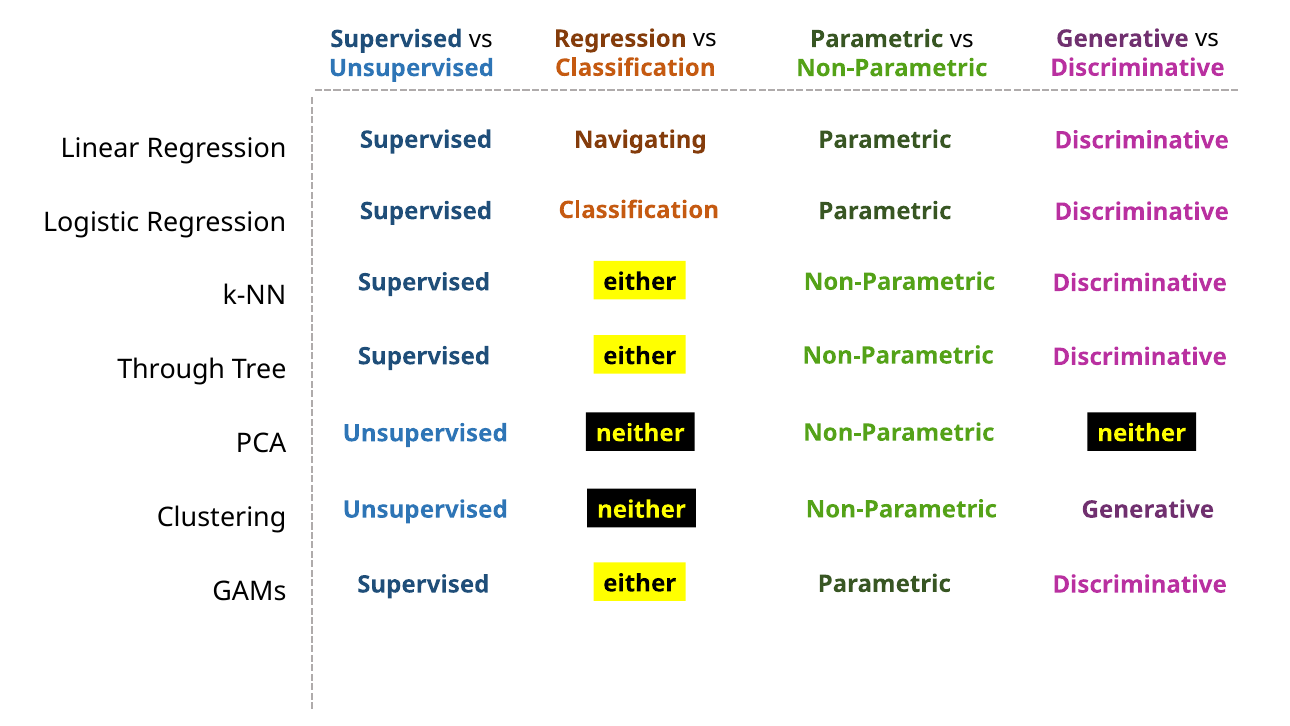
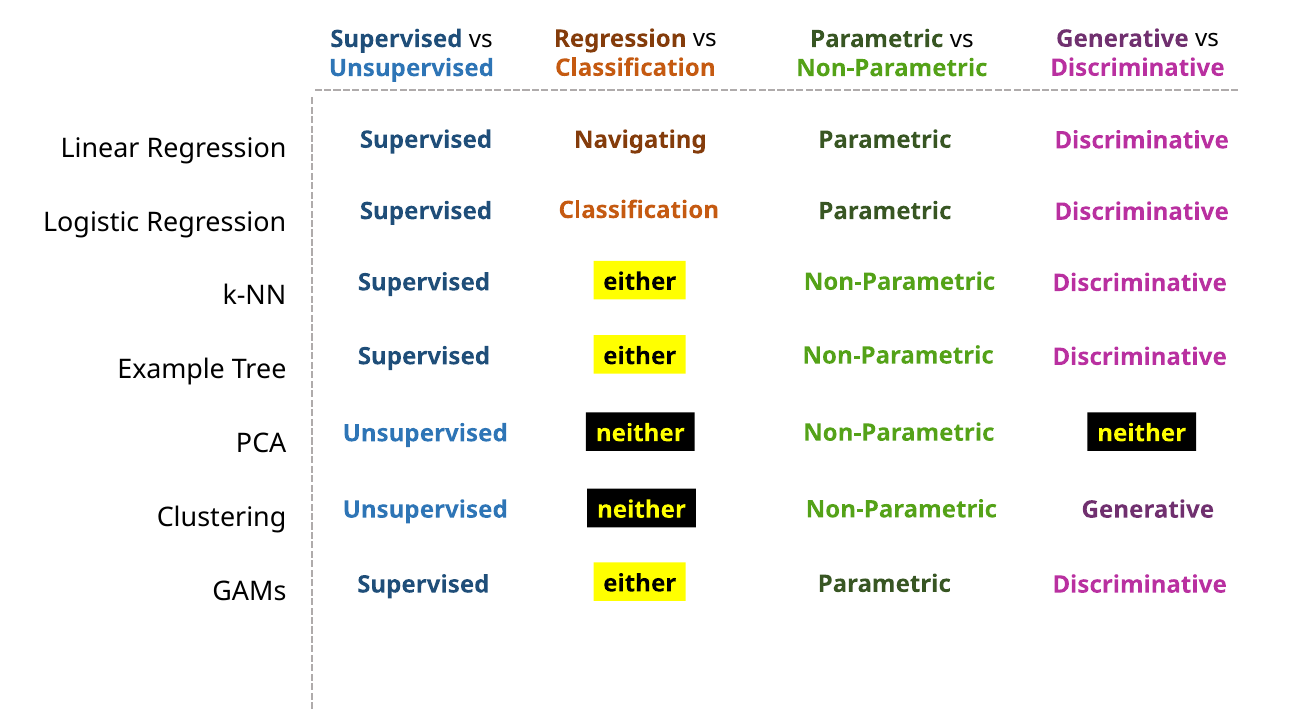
Through: Through -> Example
